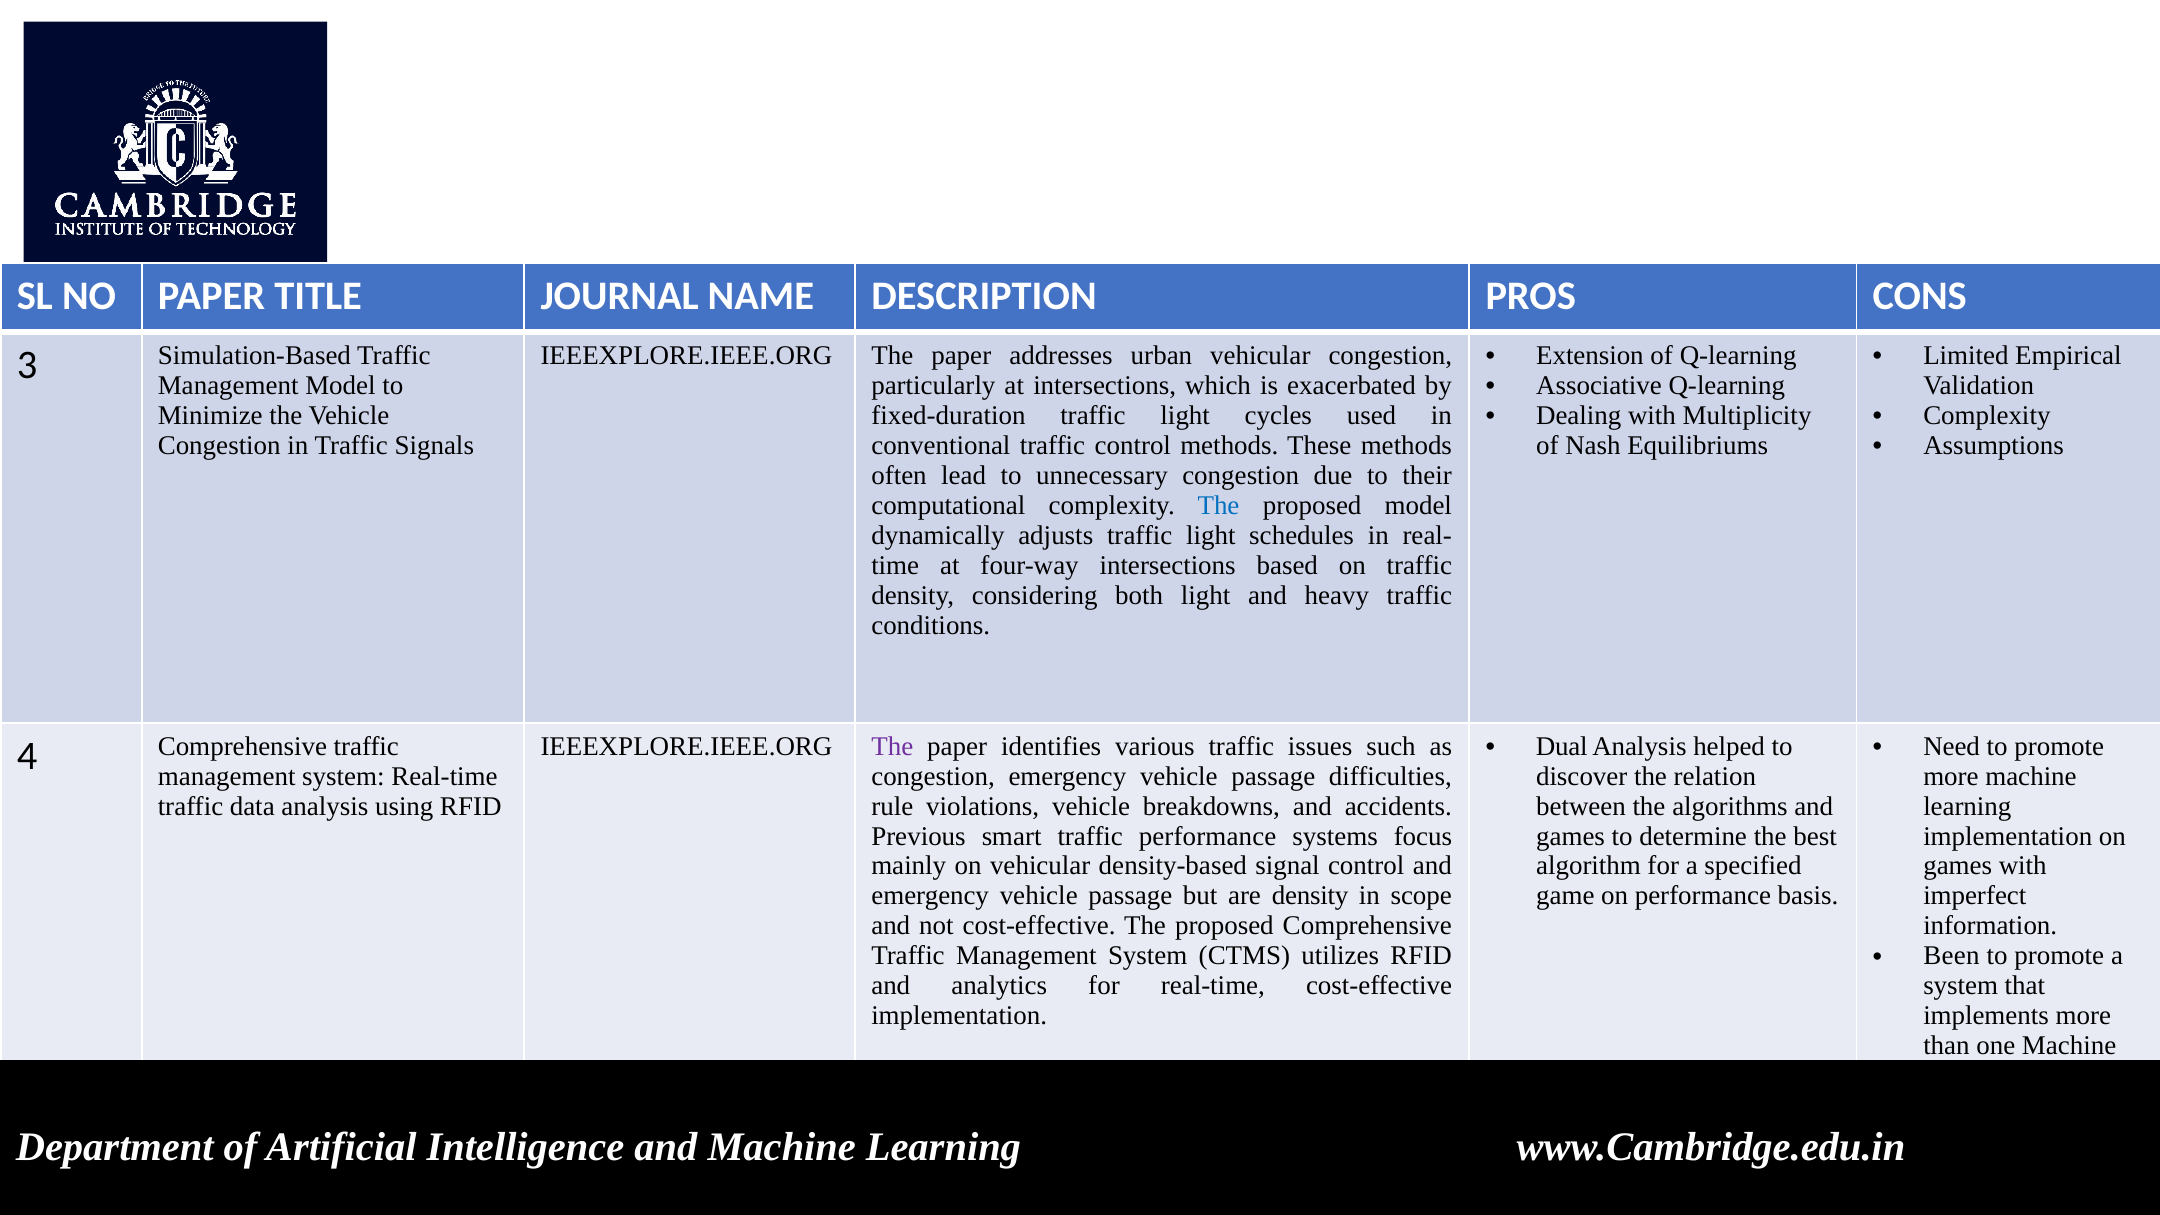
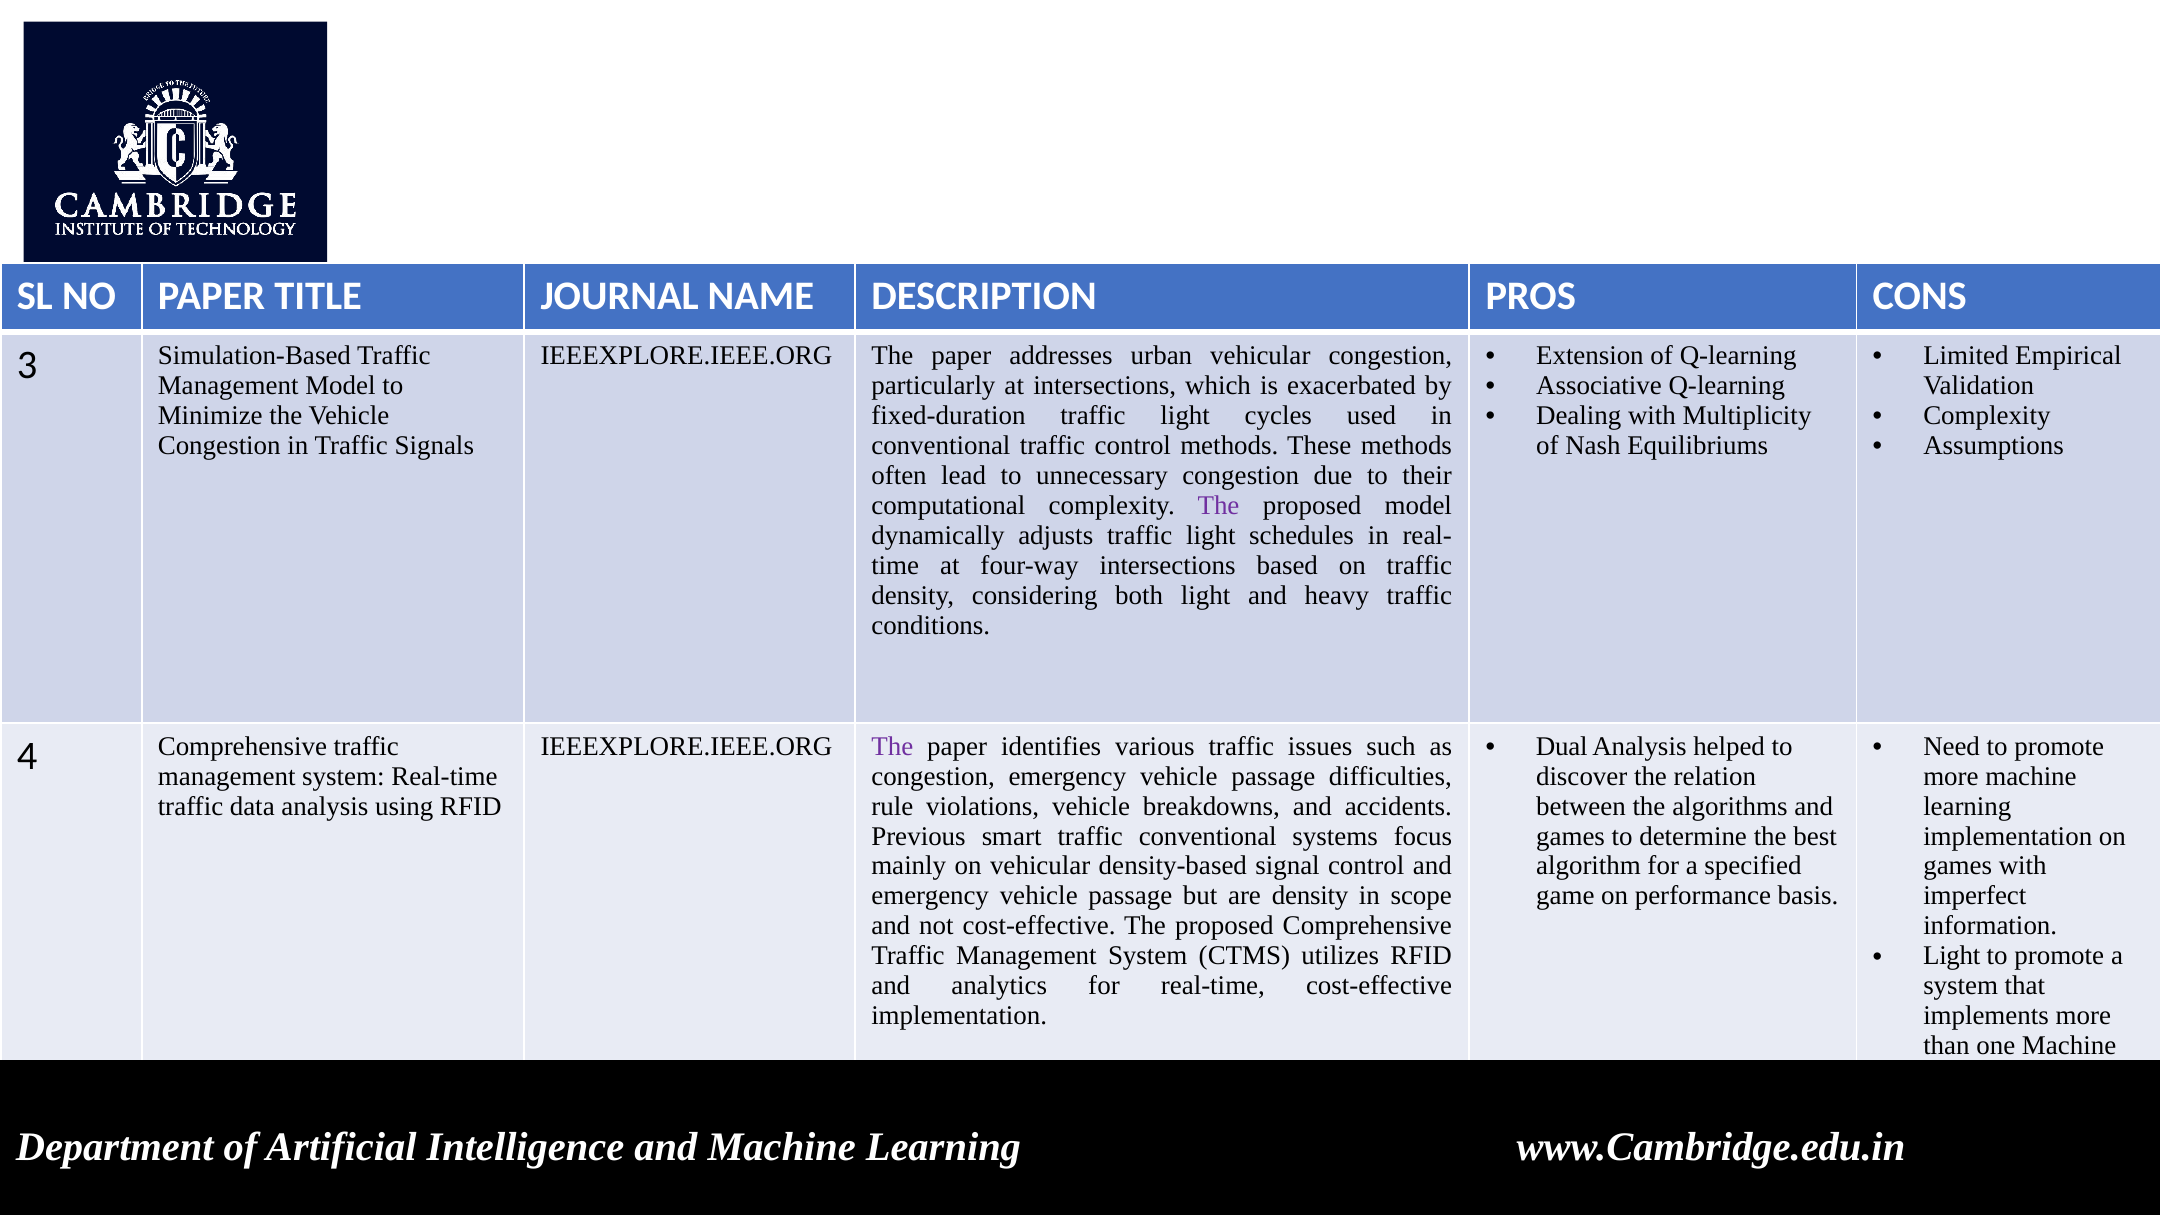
The at (1219, 505) colour: blue -> purple
traffic performance: performance -> conventional
Been at (1951, 956): Been -> Light
